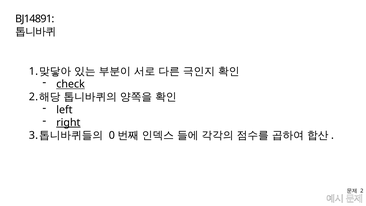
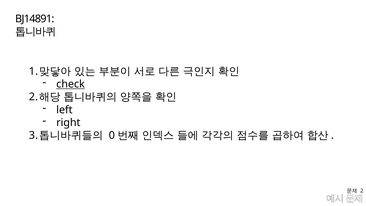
right underline: present -> none
